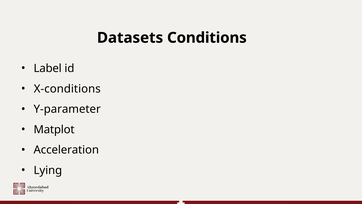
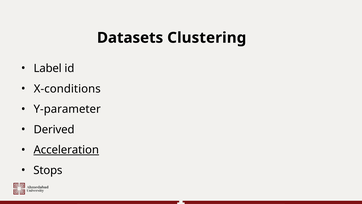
Conditions: Conditions -> Clustering
Matplot: Matplot -> Derived
Acceleration underline: none -> present
Lying: Lying -> Stops
